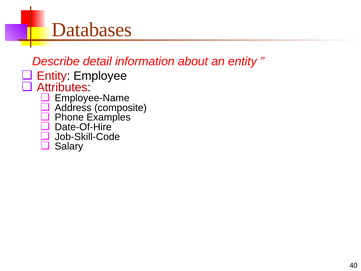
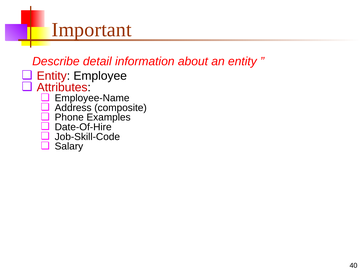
Databases: Databases -> Important
